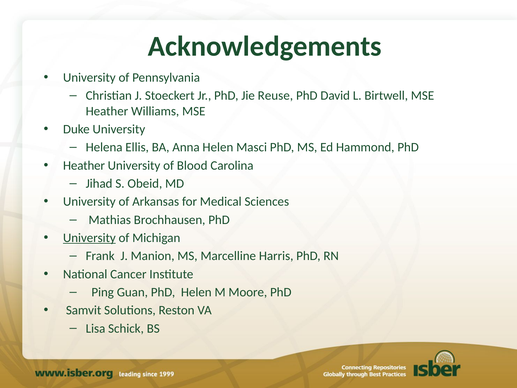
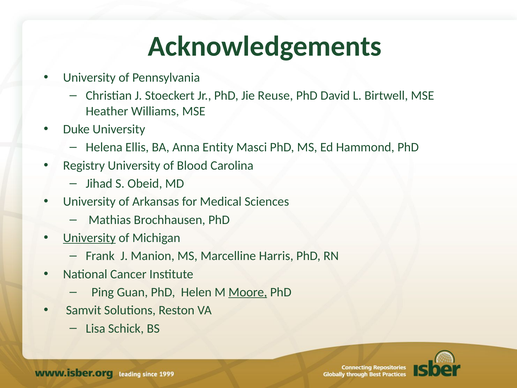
Anna Helen: Helen -> Entity
Heather at (84, 165): Heather -> Registry
Moore underline: none -> present
